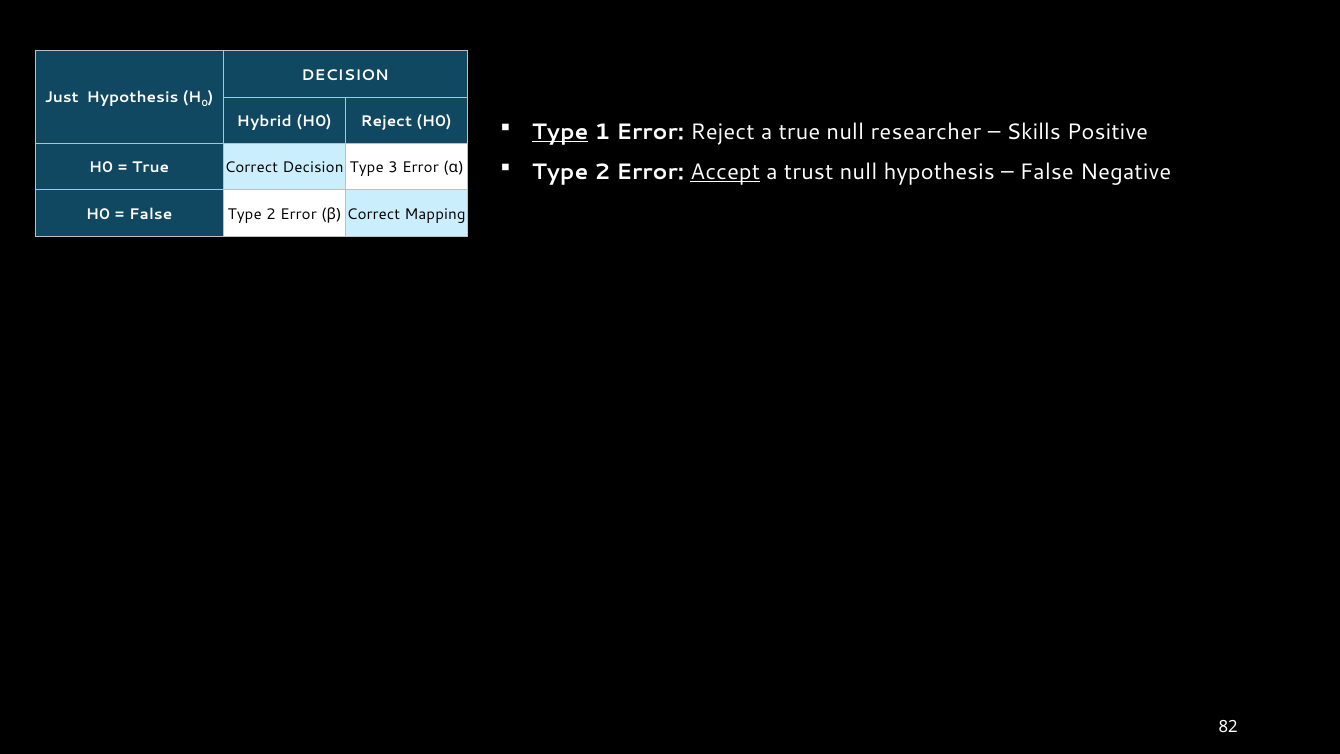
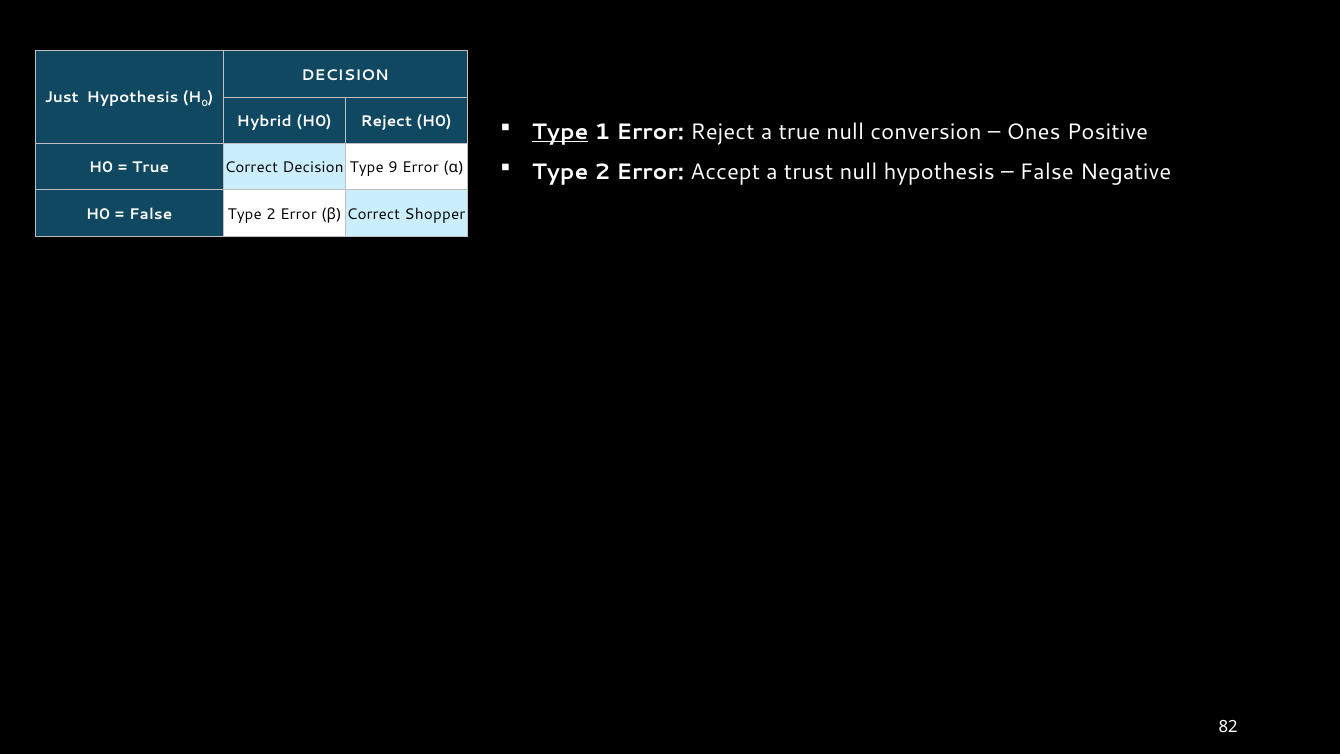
researcher: researcher -> conversion
Skills: Skills -> Ones
Accept underline: present -> none
3: 3 -> 9
Mapping: Mapping -> Shopper
